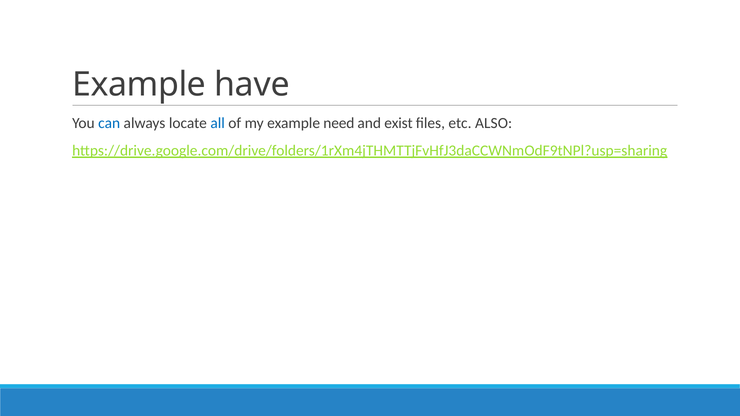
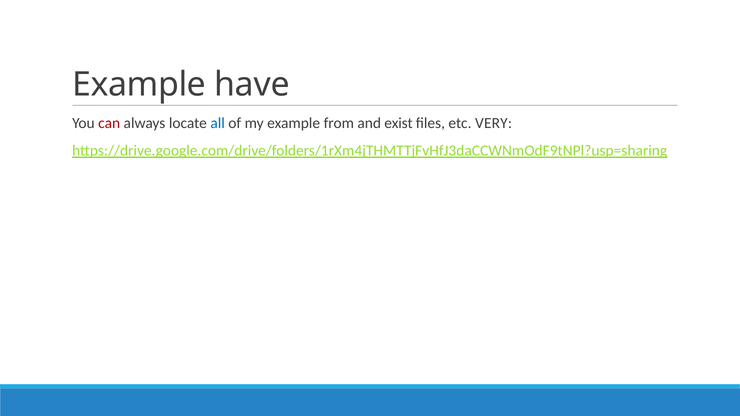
can colour: blue -> red
need: need -> from
ALSO: ALSO -> VERY
